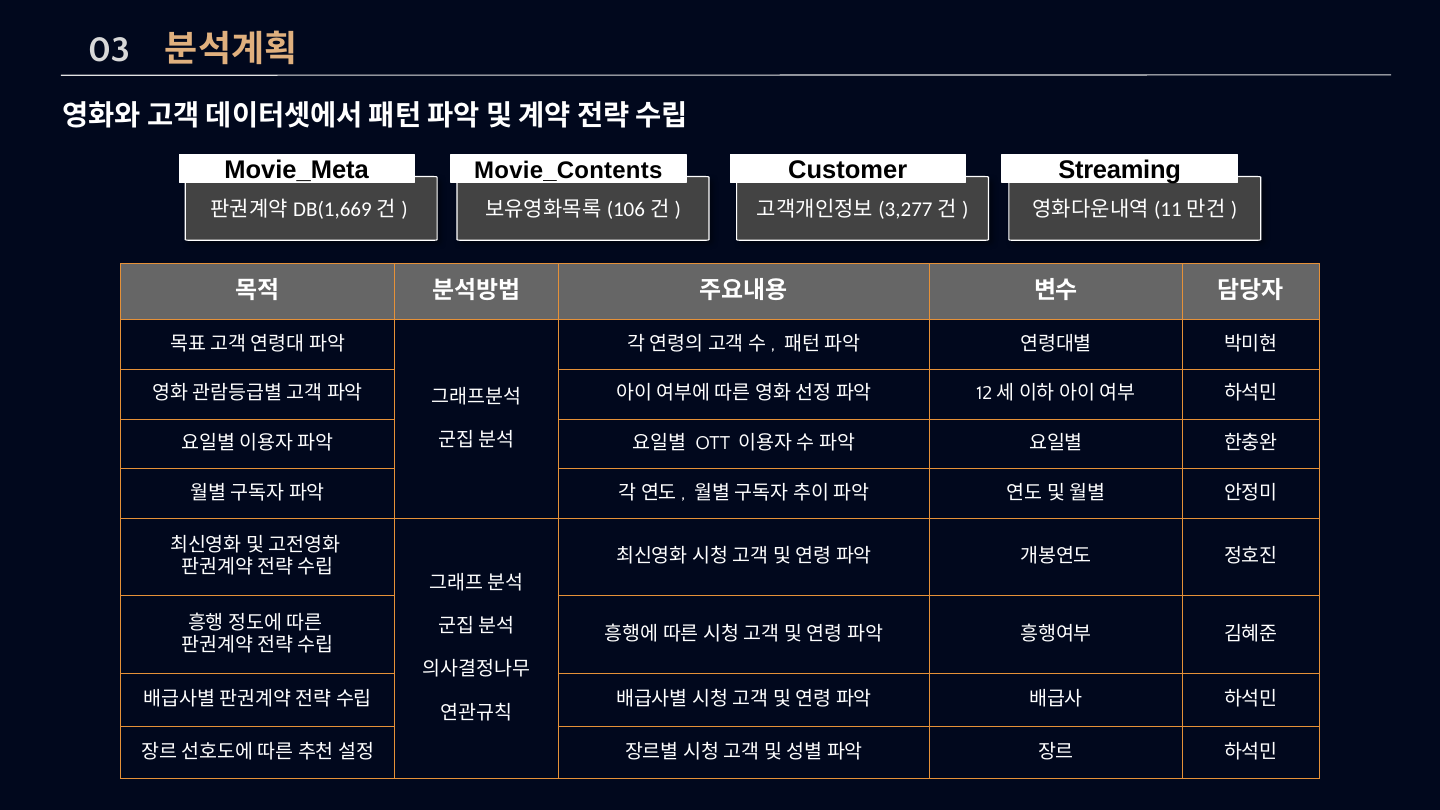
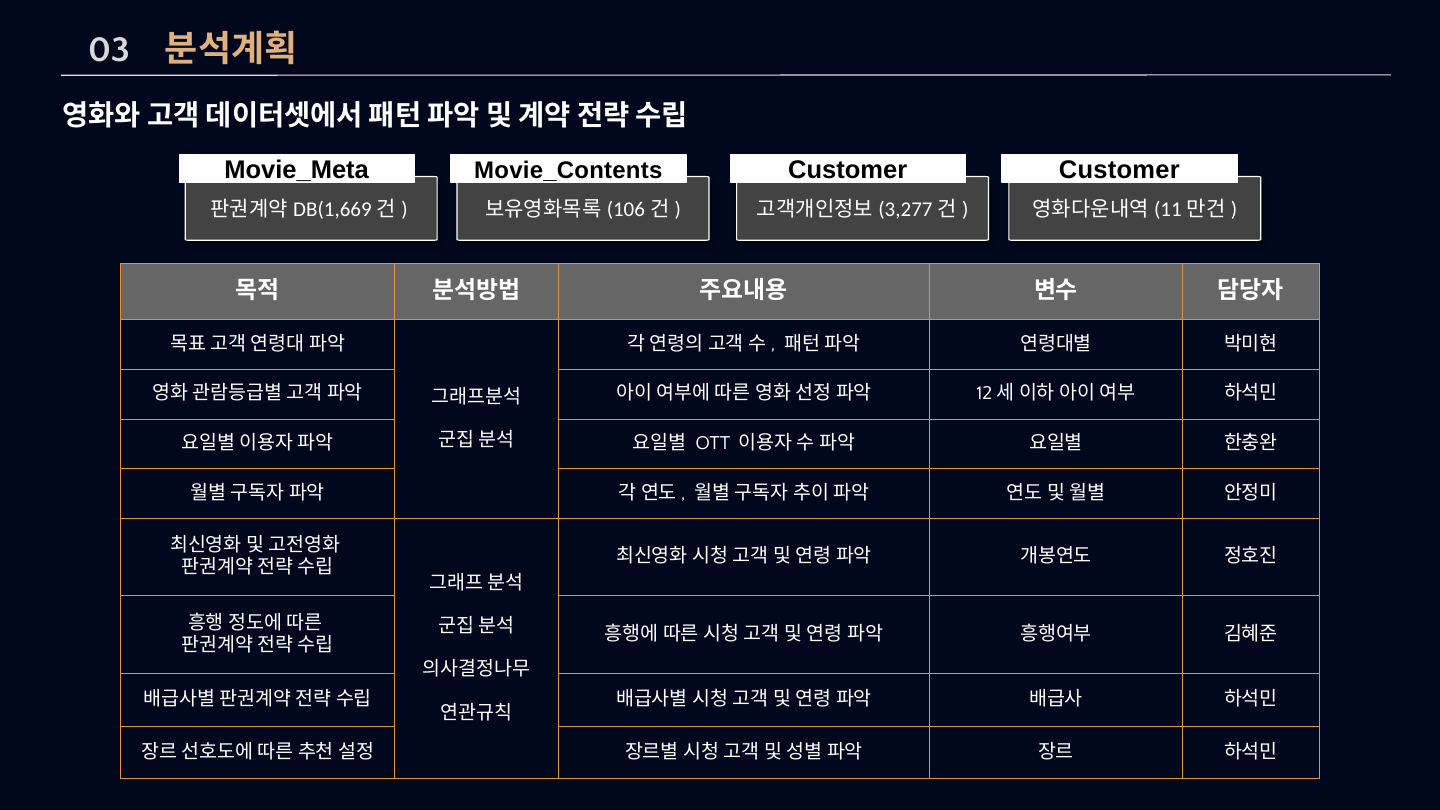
Customer Streaming: Streaming -> Customer
